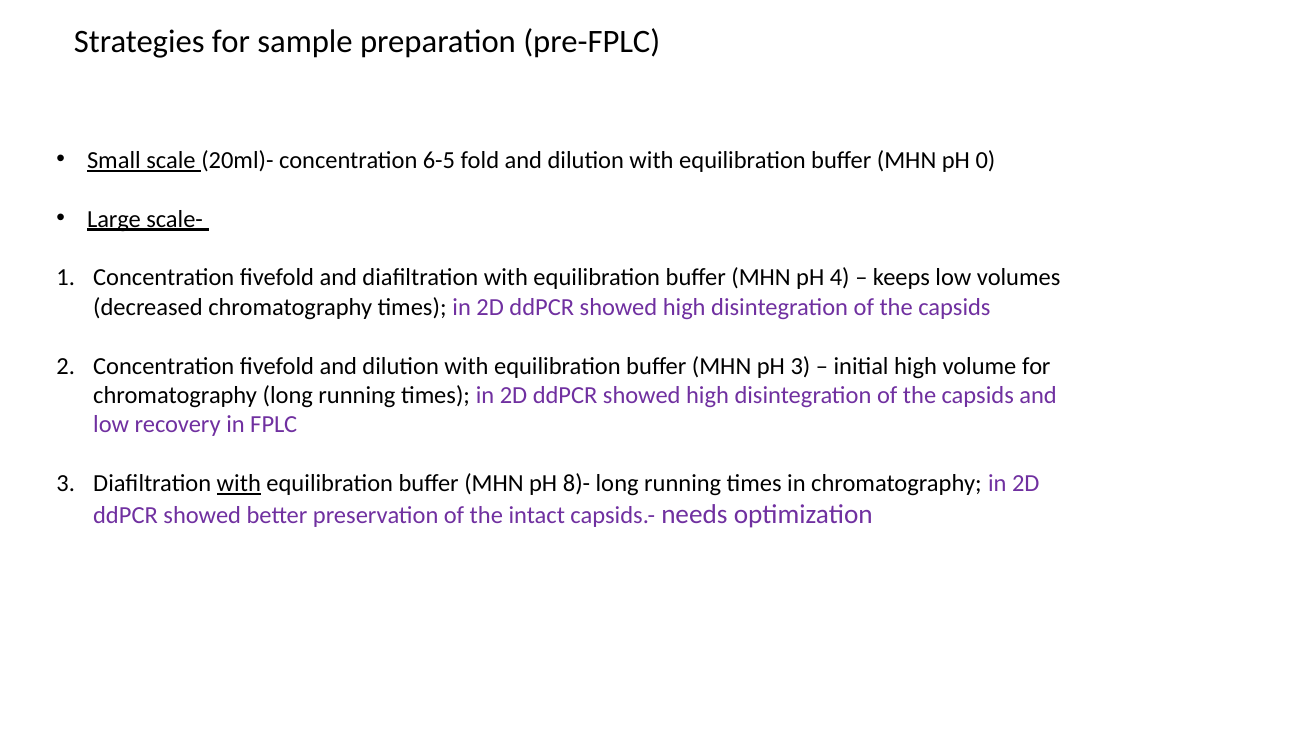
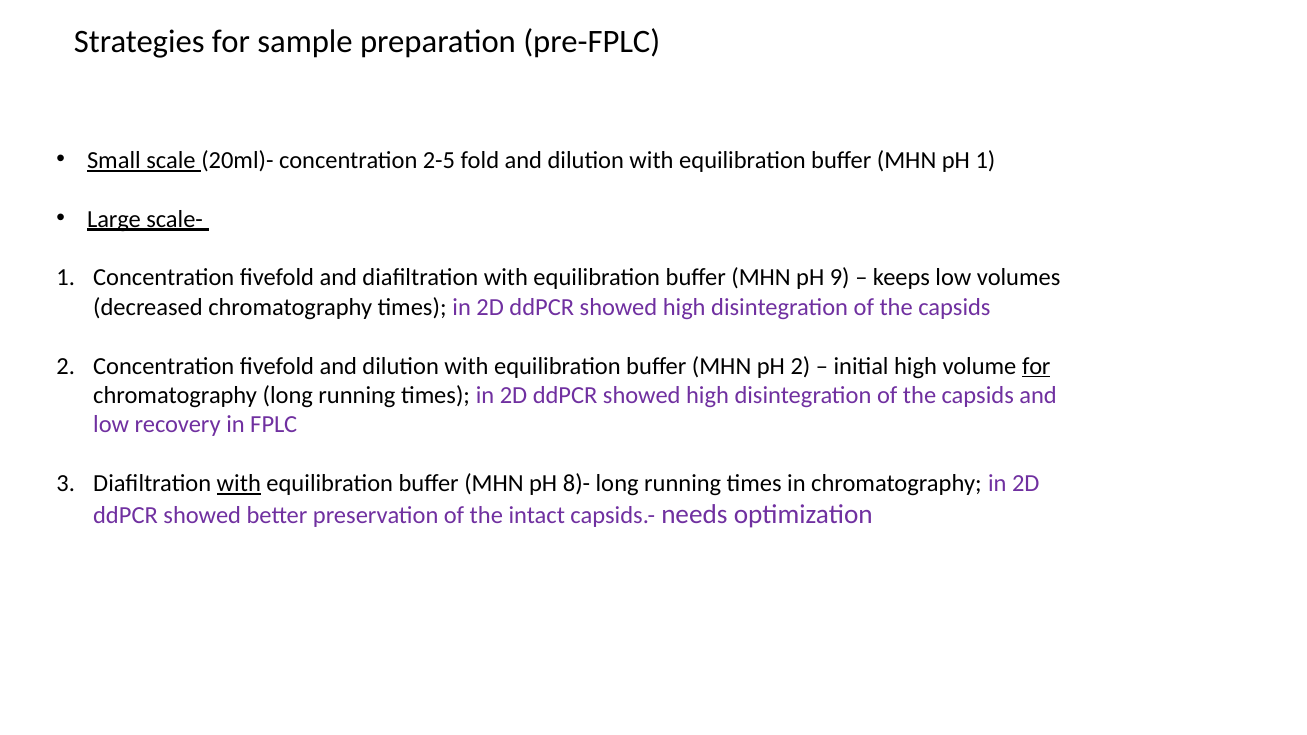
6-5: 6-5 -> 2-5
pH 0: 0 -> 1
4: 4 -> 9
pH 3: 3 -> 2
for at (1036, 366) underline: none -> present
